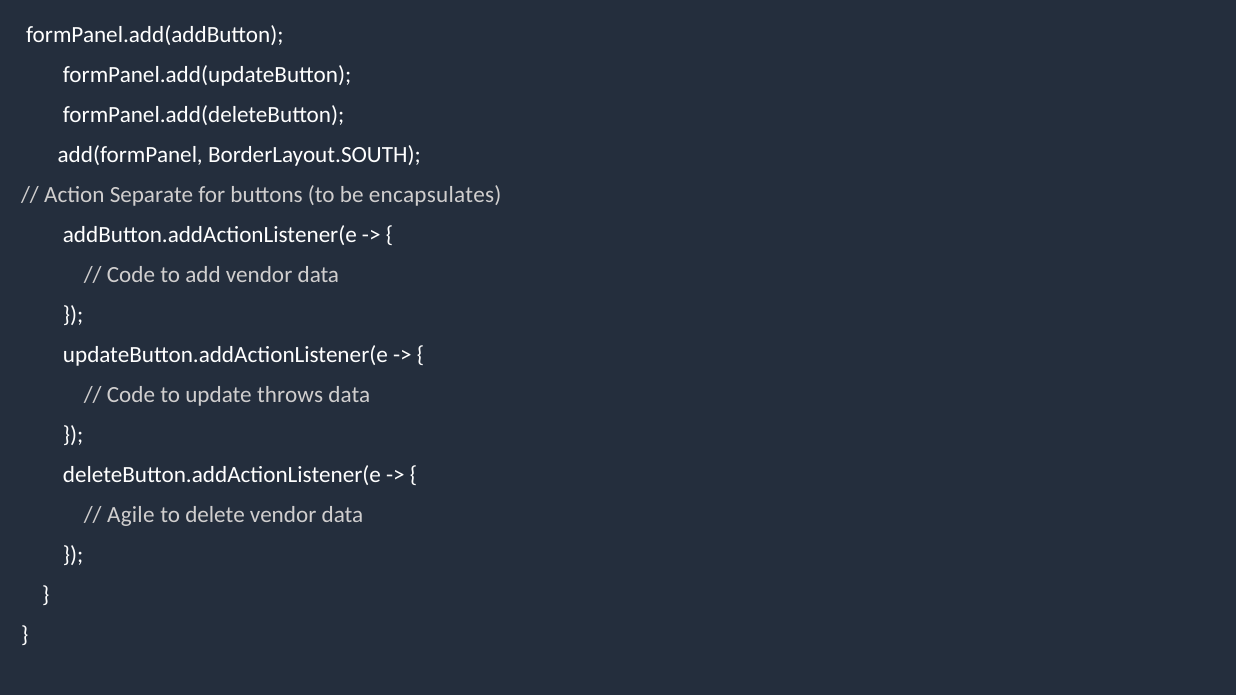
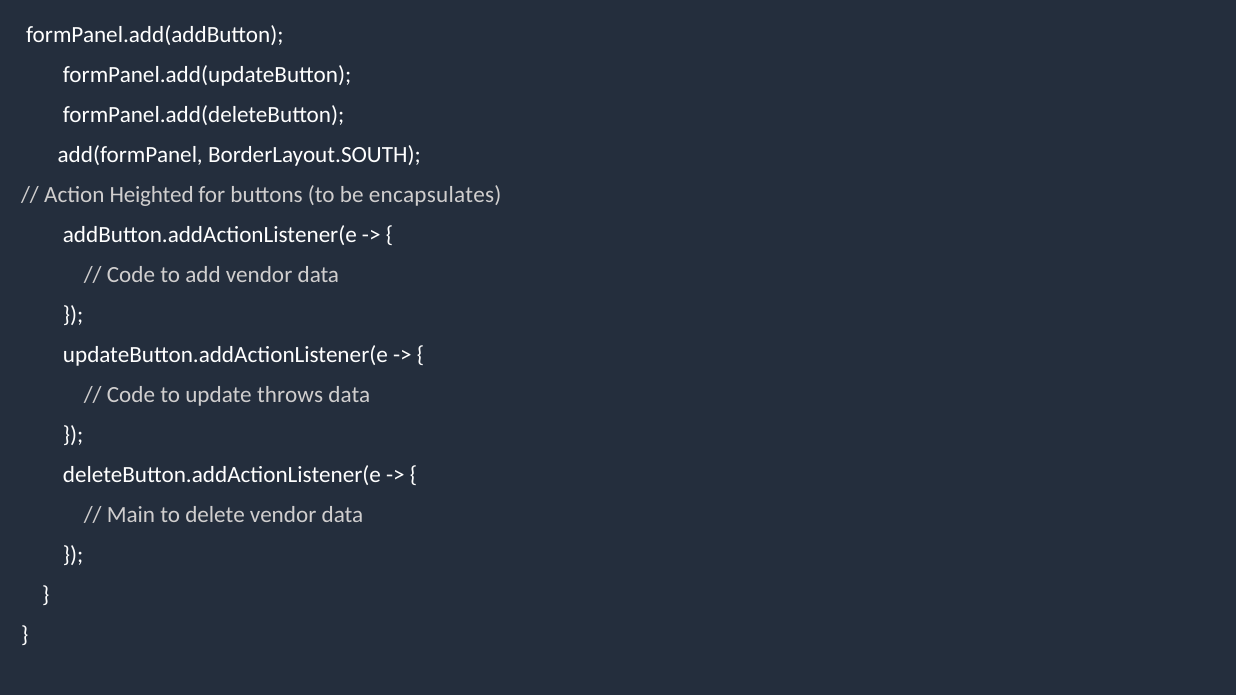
Separate: Separate -> Heighted
Agile: Agile -> Main
